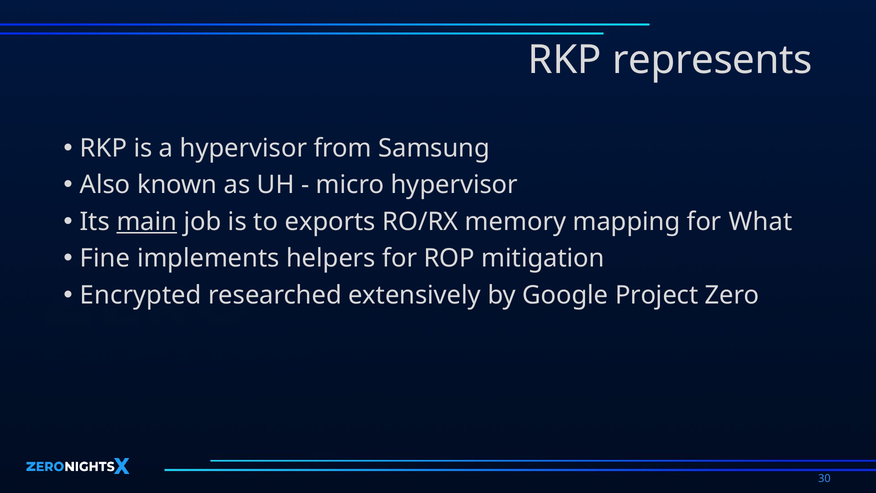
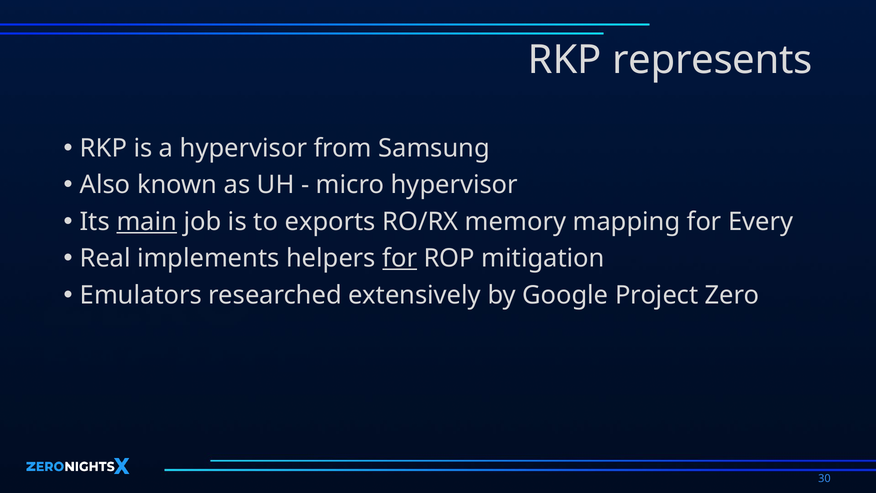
What: What -> Every
Fine: Fine -> Real
for at (400, 258) underline: none -> present
Encrypted: Encrypted -> Emulators
